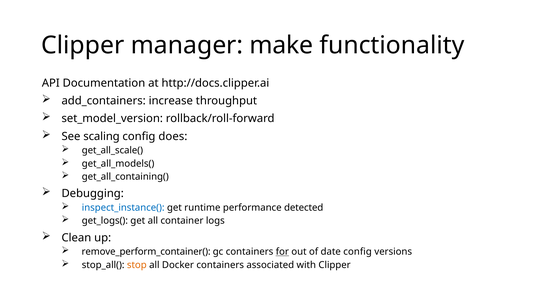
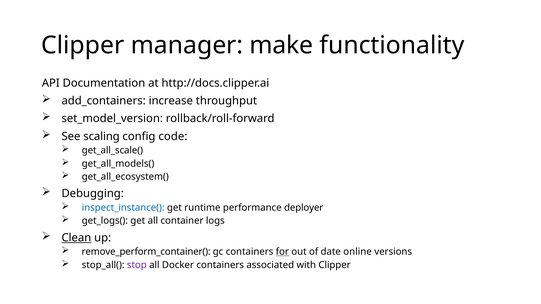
does: does -> code
get_all_containing(: get_all_containing( -> get_all_ecosystem(
detected: detected -> deployer
Clean underline: none -> present
date config: config -> online
stop colour: orange -> purple
